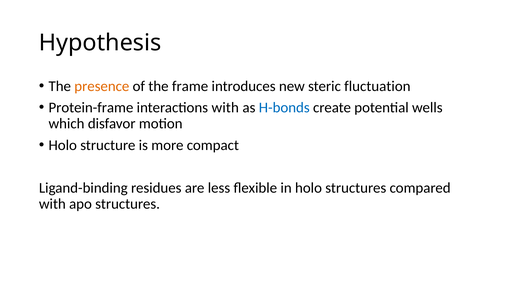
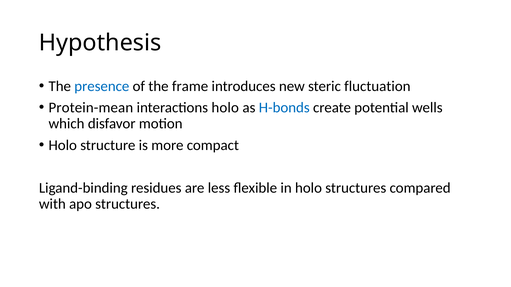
presence colour: orange -> blue
Protein-frame: Protein-frame -> Protein-mean
interactions with: with -> holo
